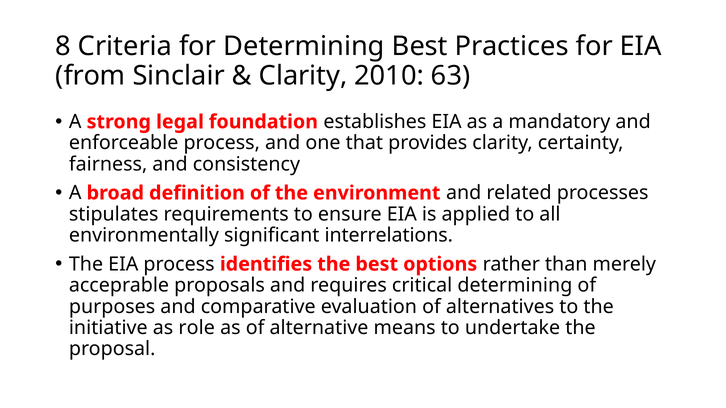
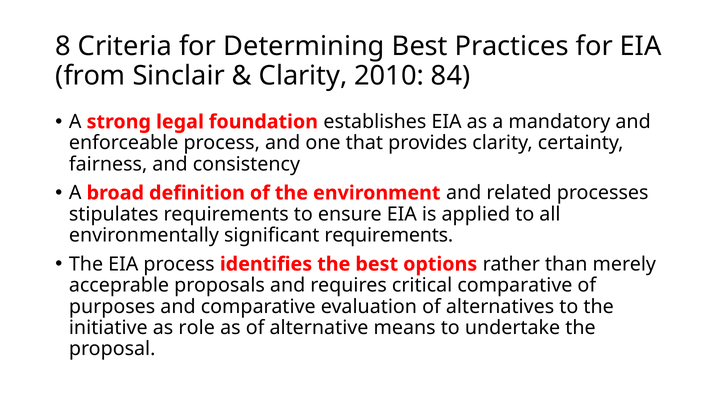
63: 63 -> 84
significant interrelations: interrelations -> requirements
critical determining: determining -> comparative
